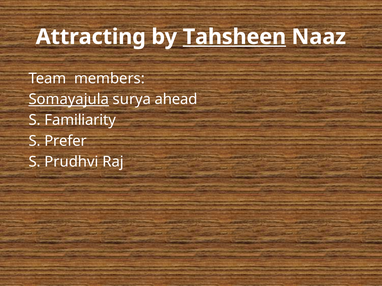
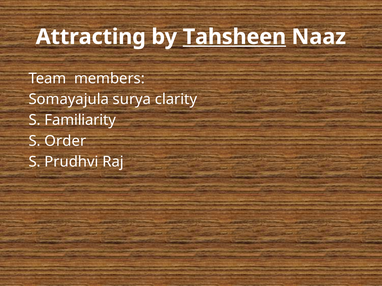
Somayajula underline: present -> none
ahead: ahead -> clarity
Prefer: Prefer -> Order
